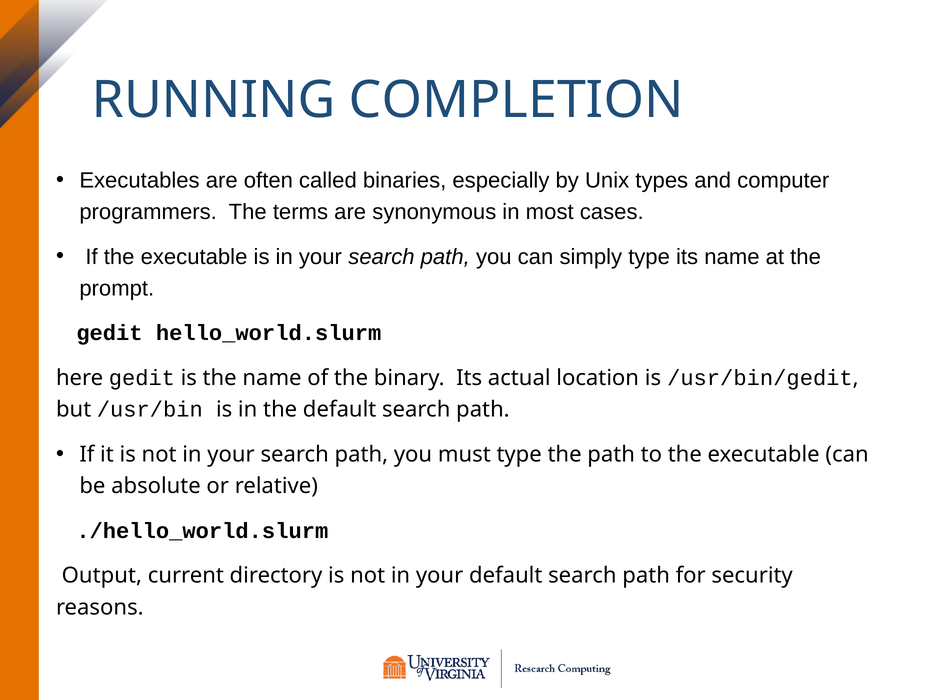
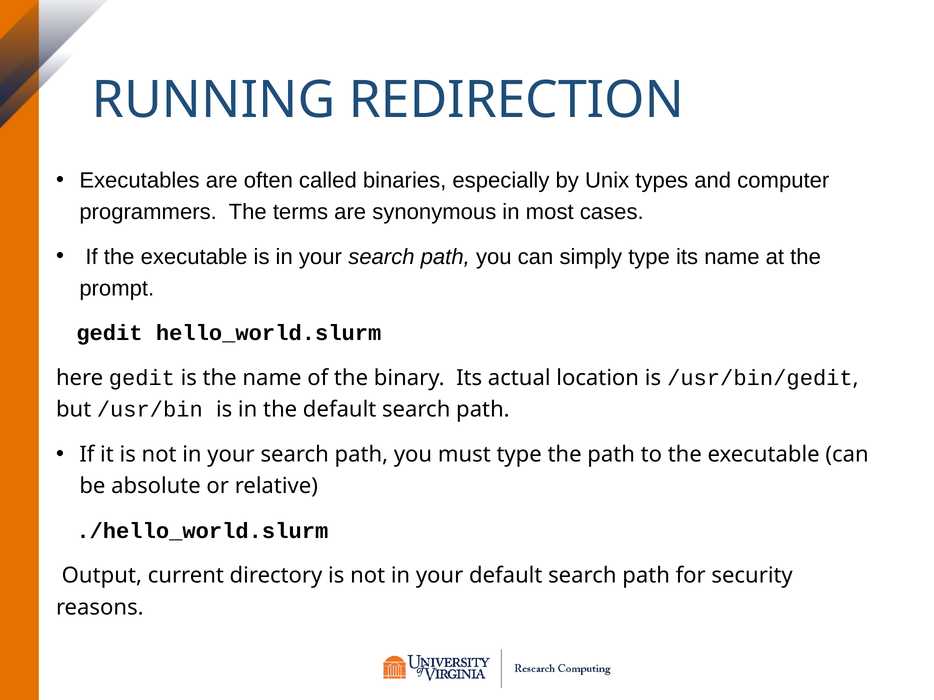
COMPLETION: COMPLETION -> REDIRECTION
